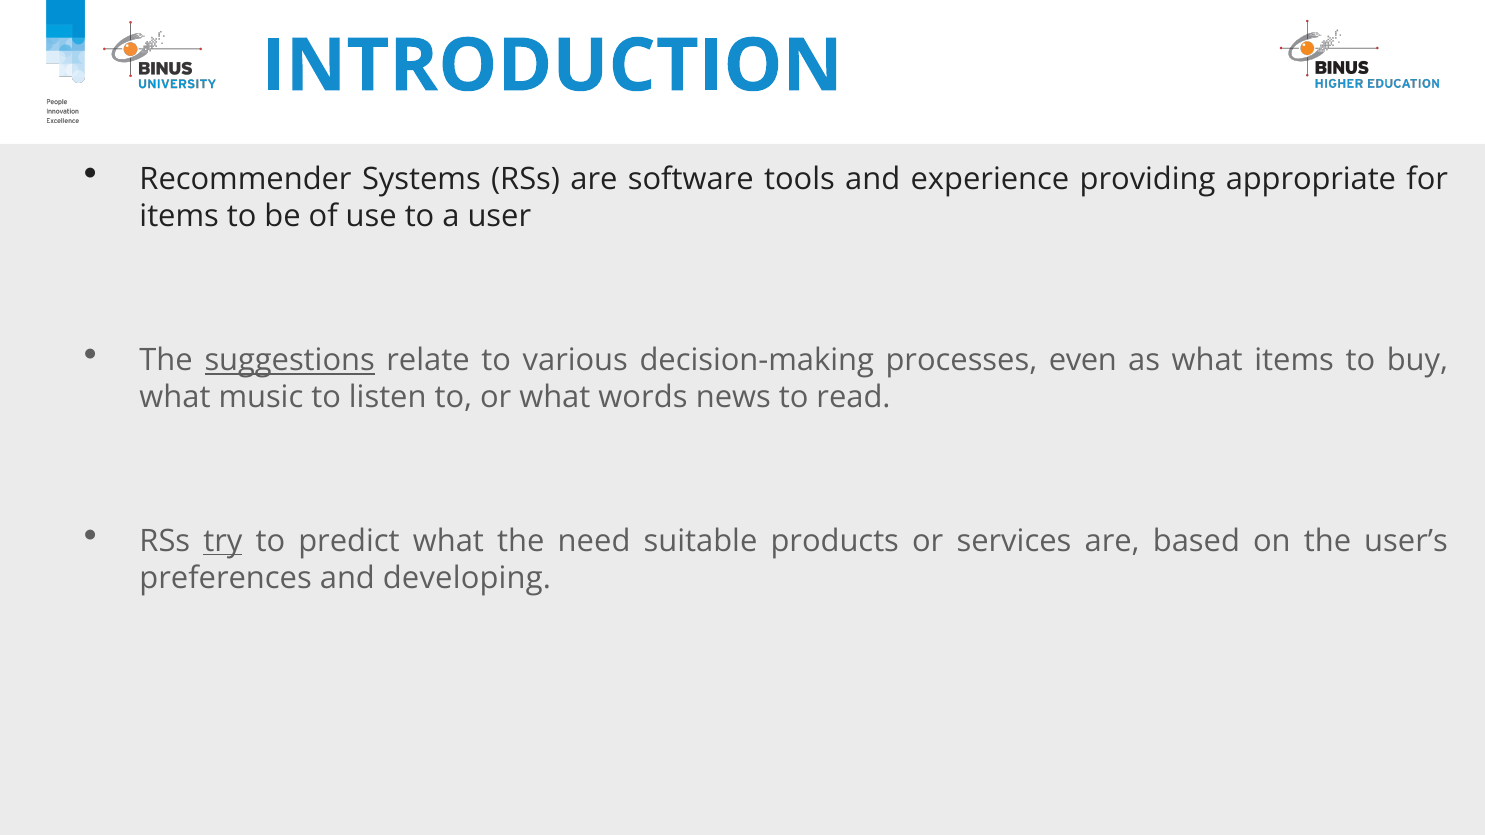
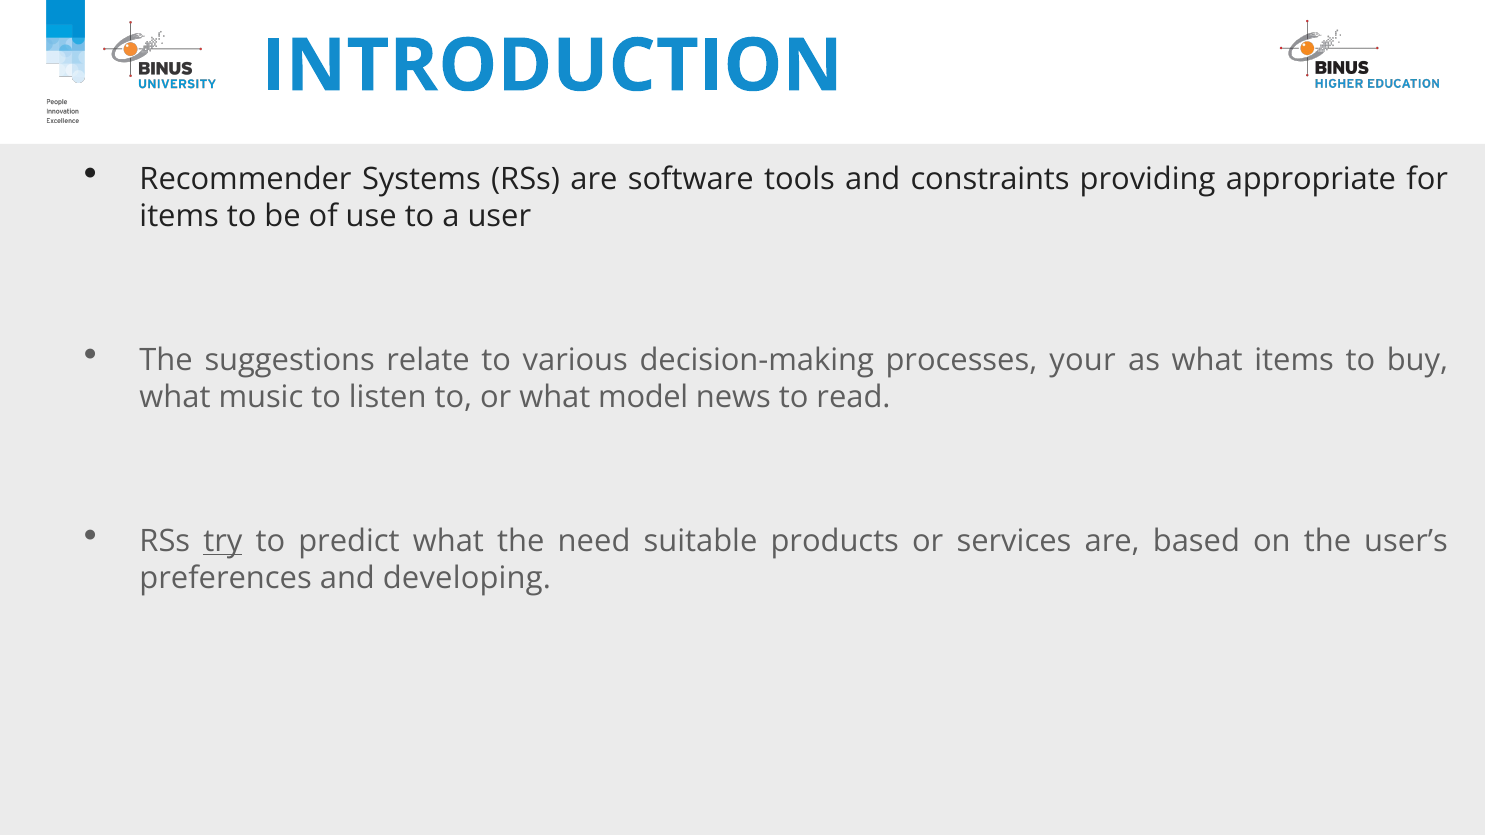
experience: experience -> constraints
suggestions underline: present -> none
even: even -> your
words: words -> model
